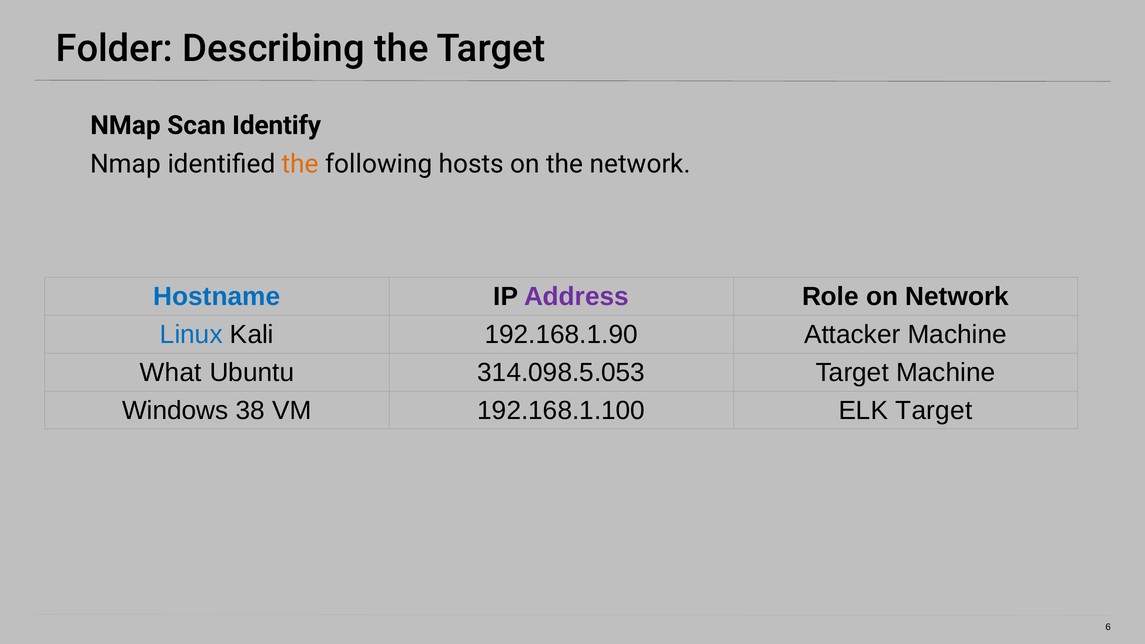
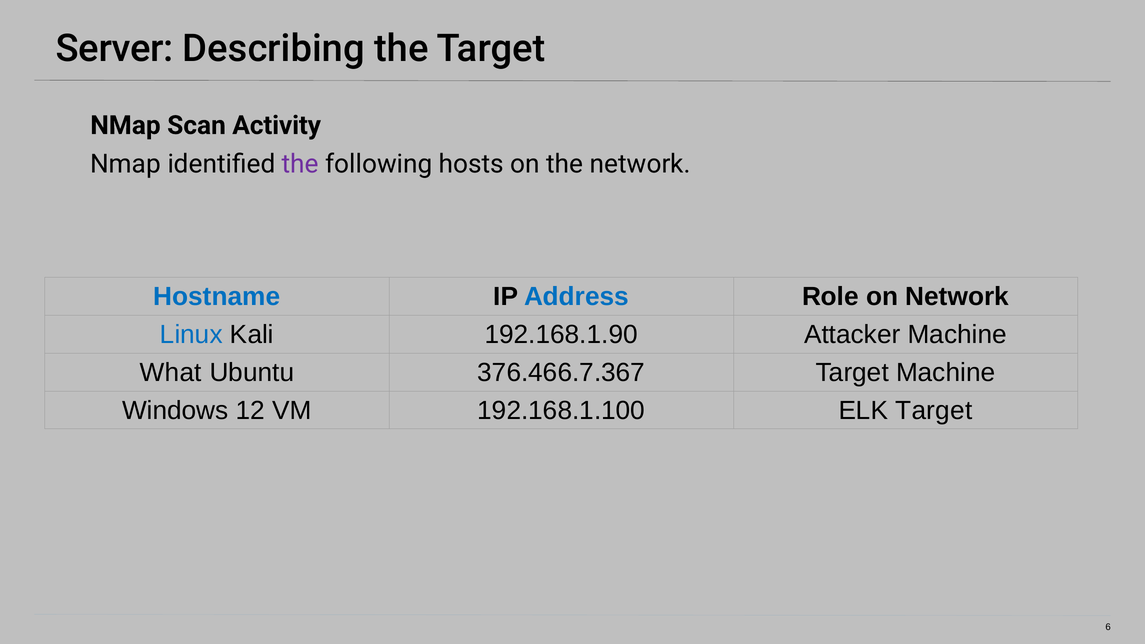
Folder: Folder -> Server
Identify: Identify -> Activity
the at (300, 164) colour: orange -> purple
Address colour: purple -> blue
314.098.5.053: 314.098.5.053 -> 376.466.7.367
38: 38 -> 12
